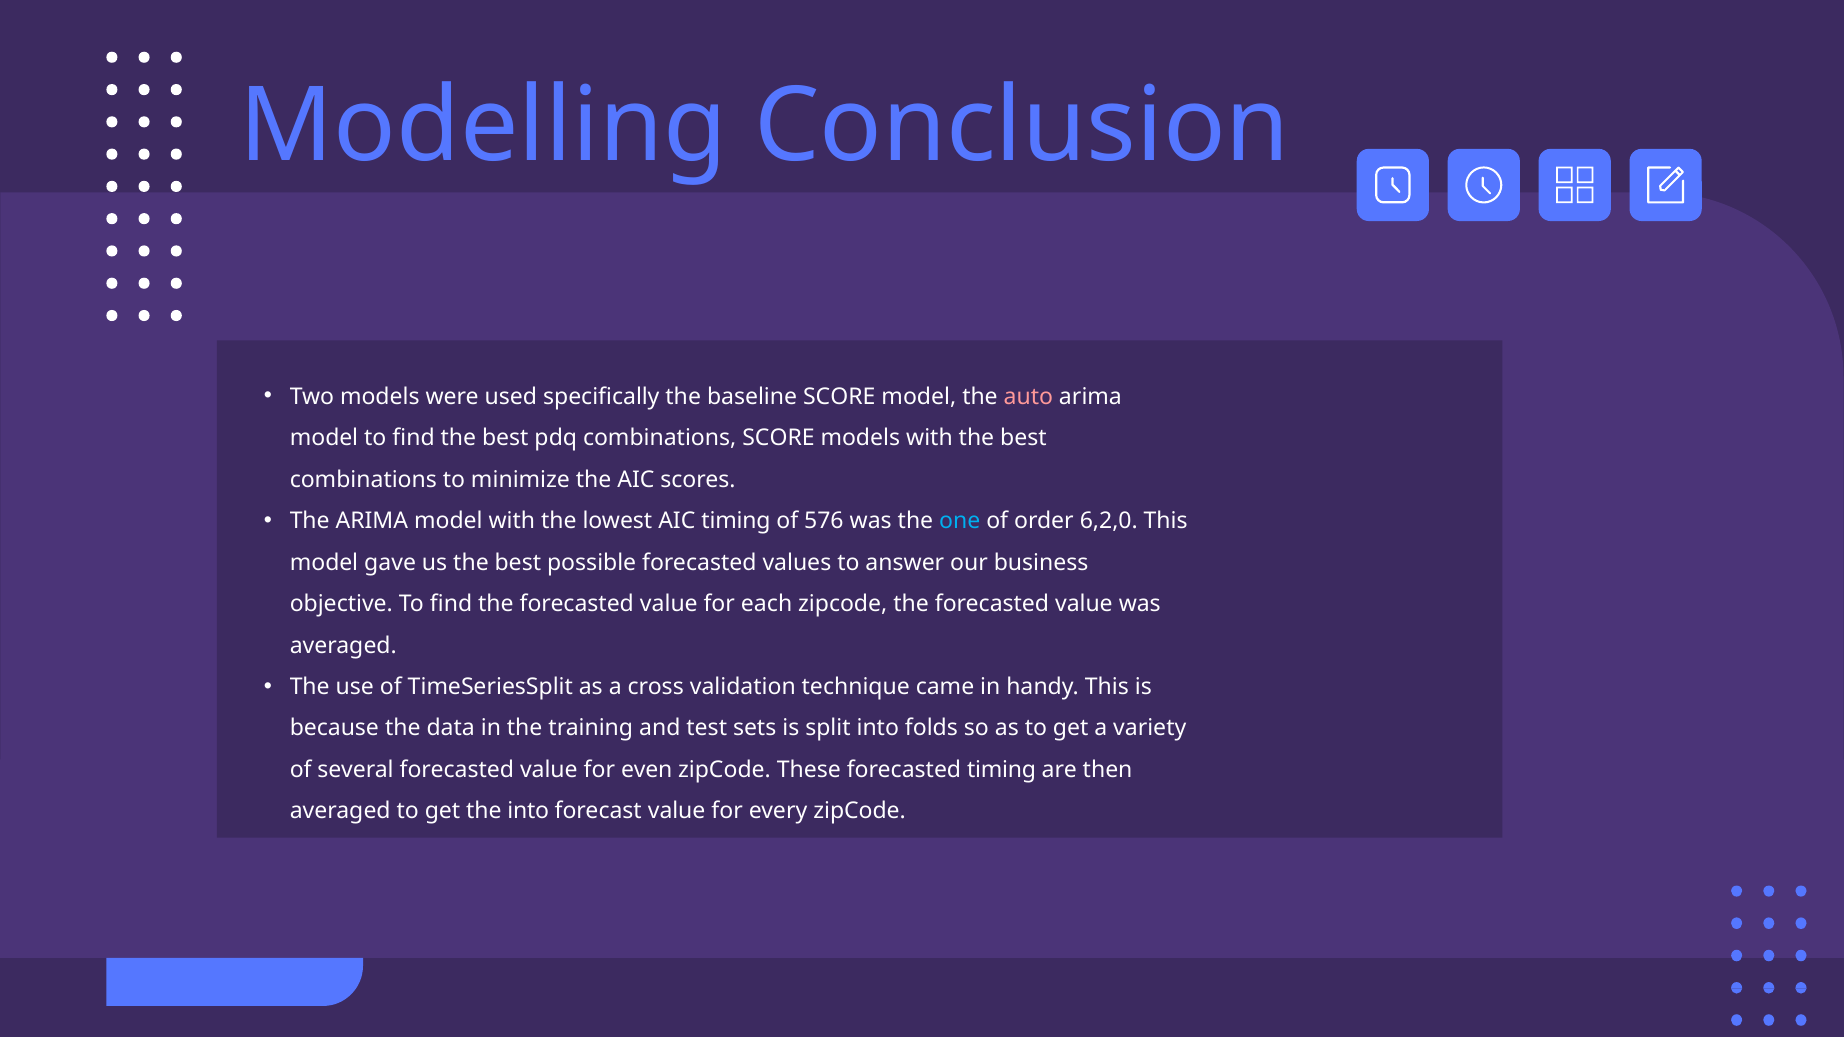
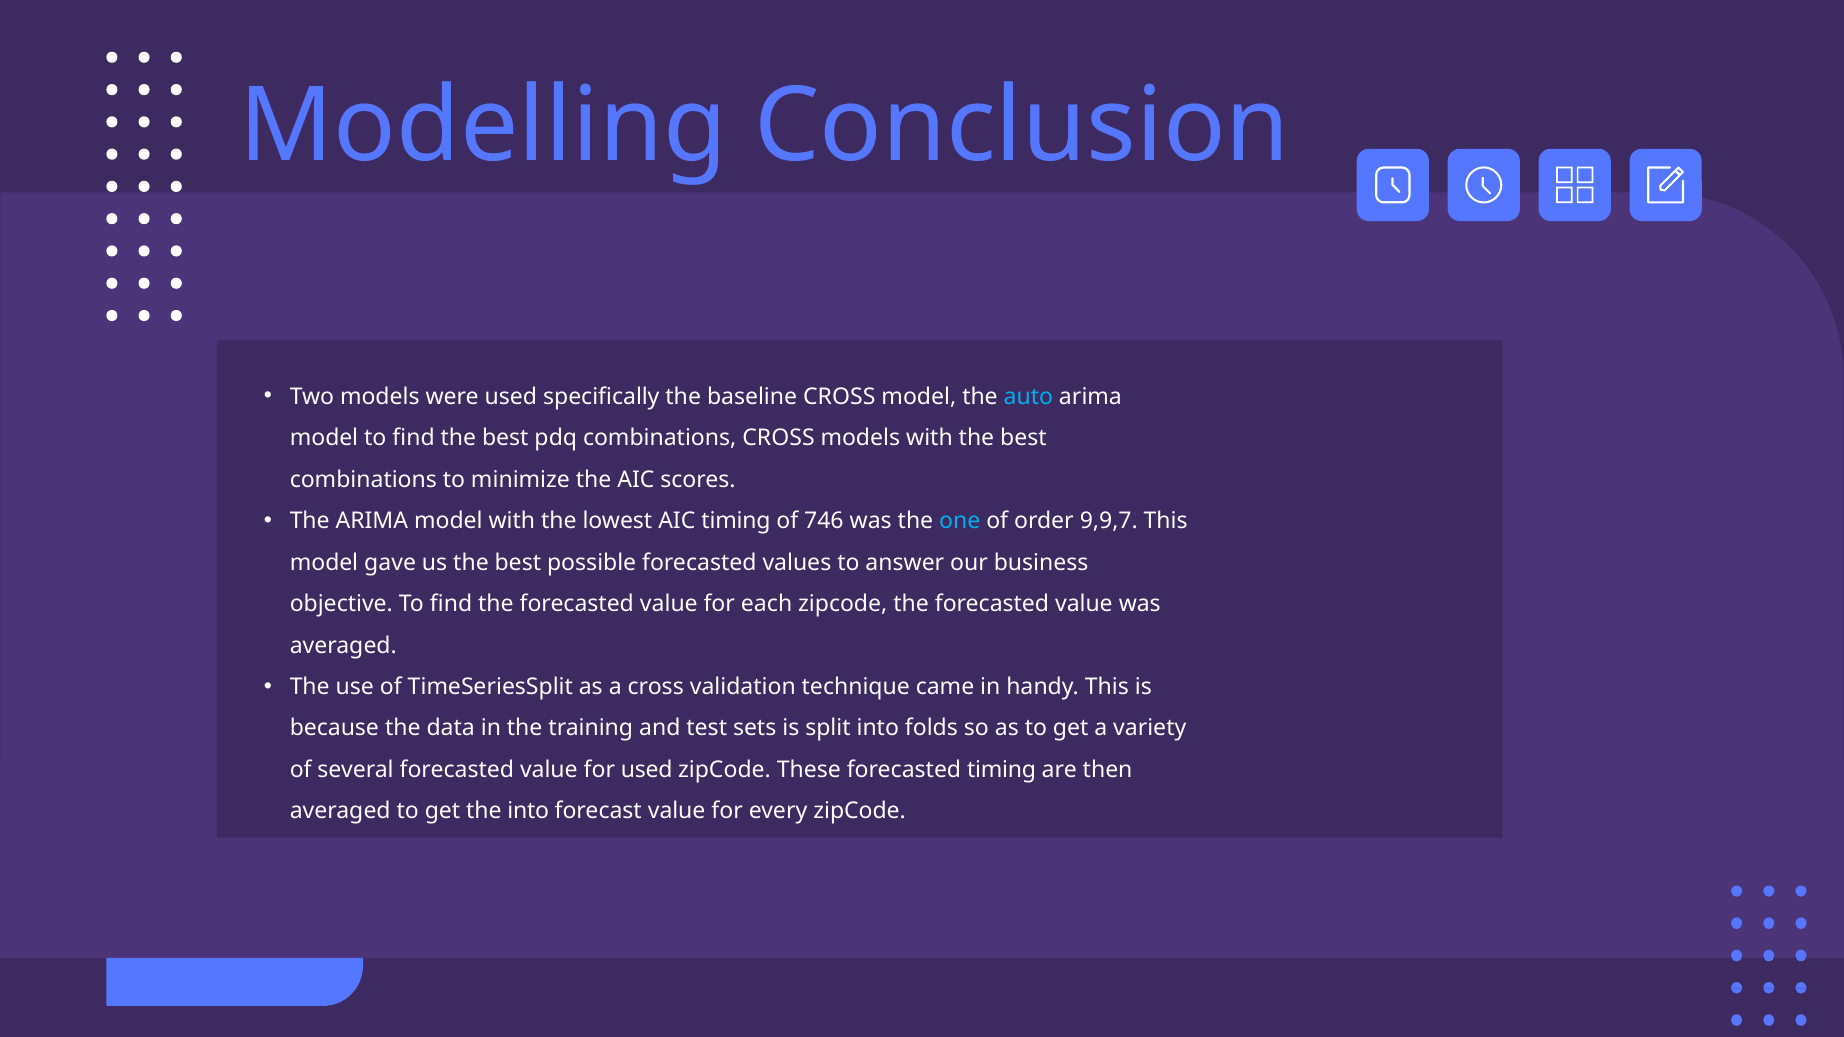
baseline SCORE: SCORE -> CROSS
auto colour: pink -> light blue
combinations SCORE: SCORE -> CROSS
576: 576 -> 746
6,2,0: 6,2,0 -> 9,9,7
for even: even -> used
